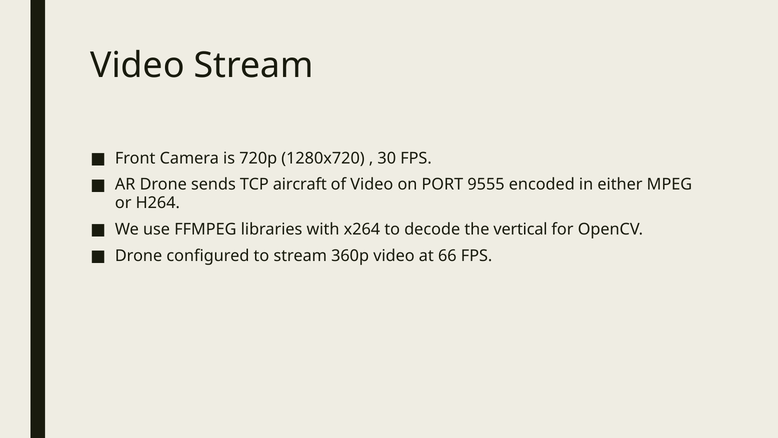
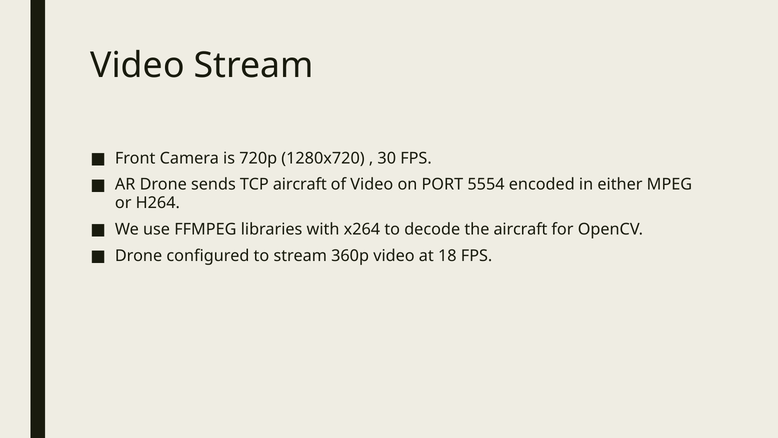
9555: 9555 -> 5554
the vertical: vertical -> aircraft
66: 66 -> 18
